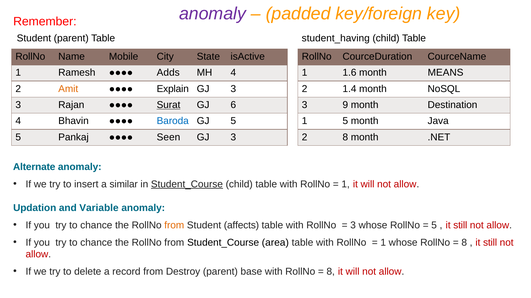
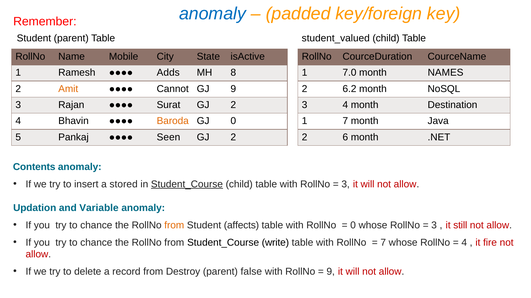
anomaly at (213, 14) colour: purple -> blue
student_having: student_having -> student_valued
MH 4: 4 -> 8
1.6: 1.6 -> 7.0
MEANS: MEANS -> NAMES
Explain: Explain -> Cannot
3 at (233, 89): 3 -> 9
1.4: 1.4 -> 6.2
Surat underline: present -> none
6 at (233, 105): 6 -> 2
3 9: 9 -> 4
Baroda colour: blue -> orange
GJ 5: 5 -> 0
1 5: 5 -> 7
3 at (233, 137): 3 -> 2
2 8: 8 -> 6
Alternate: Alternate -> Contents
similar: similar -> stored
1 at (346, 185): 1 -> 3
3 at (353, 226): 3 -> 0
5 at (434, 226): 5 -> 3
area: area -> write
1 at (383, 243): 1 -> 7
8 at (464, 243): 8 -> 4
still at (490, 243): still -> fire
base: base -> false
8 at (331, 272): 8 -> 9
